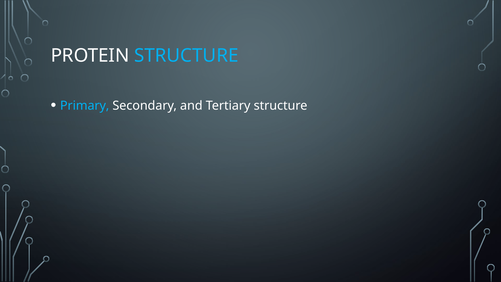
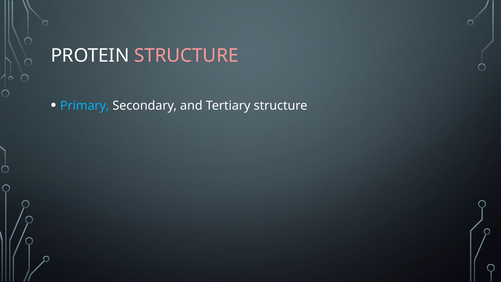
STRUCTURE at (186, 56) colour: light blue -> pink
